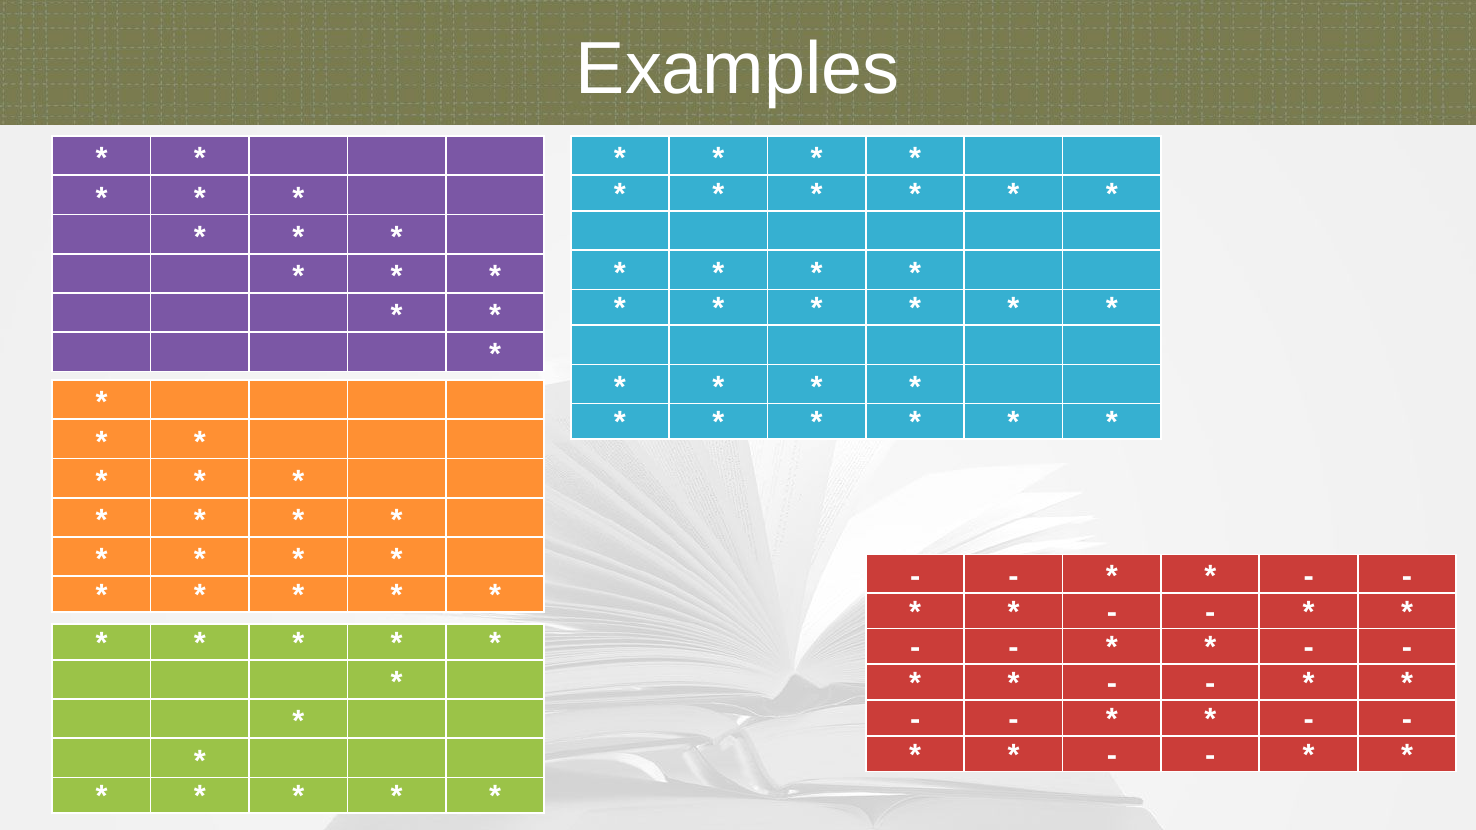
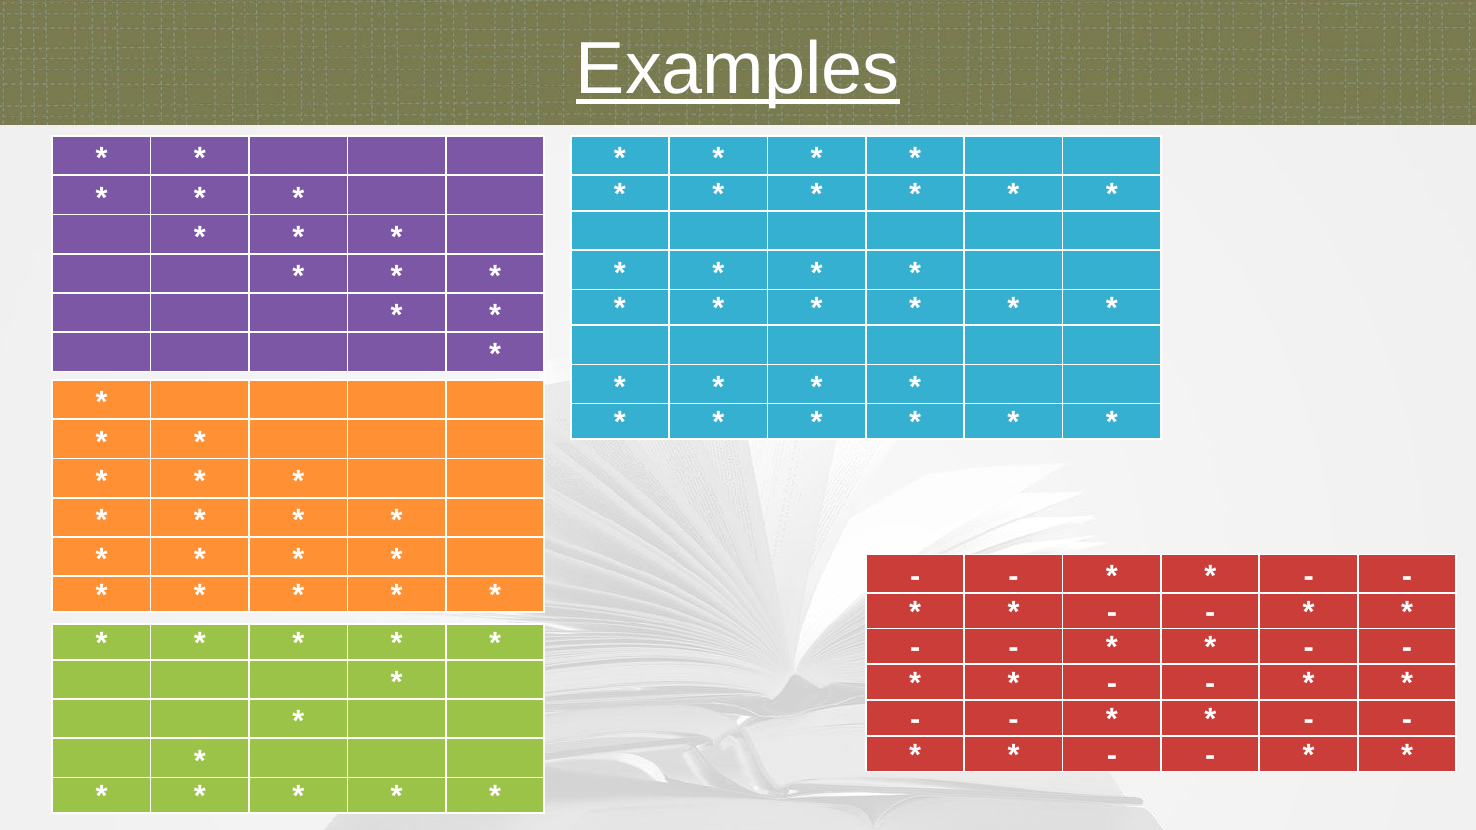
Examples underline: none -> present
